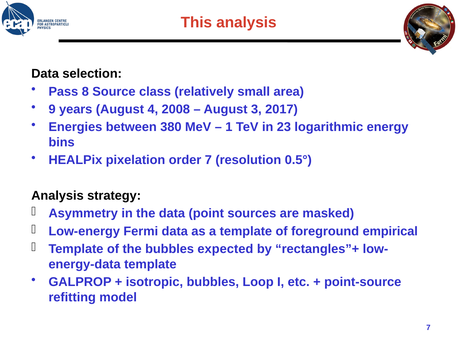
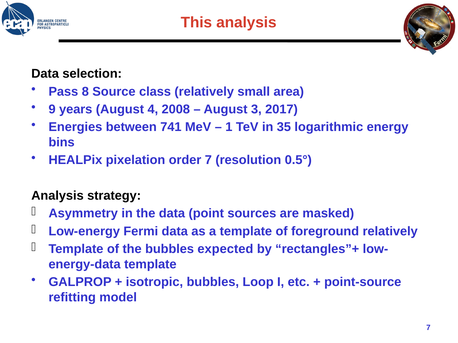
380: 380 -> 741
23: 23 -> 35
foreground empirical: empirical -> relatively
